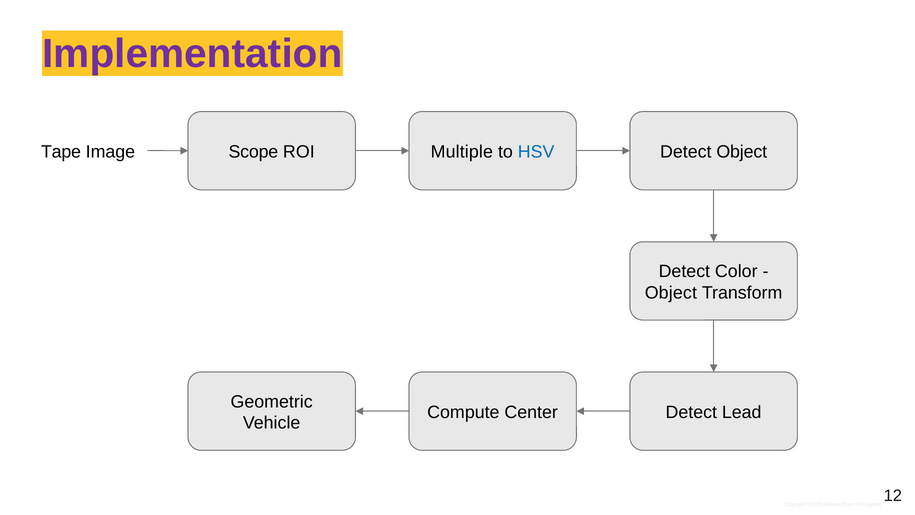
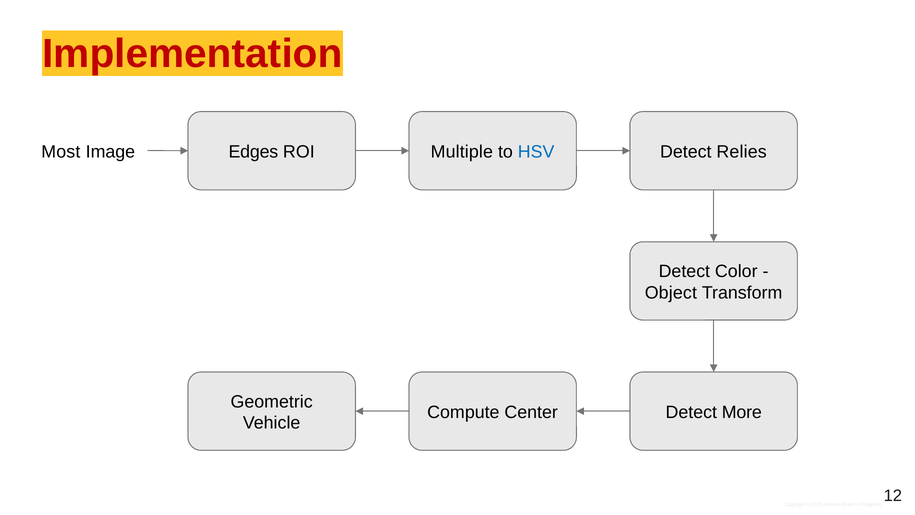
Implementation colour: purple -> red
Tape: Tape -> Most
Scope: Scope -> Edges
Detect Object: Object -> Relies
Lead: Lead -> More
